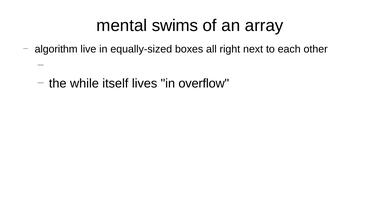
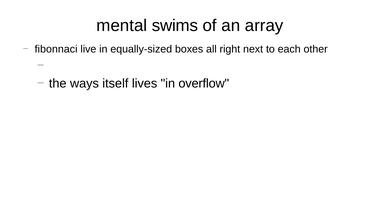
algorithm: algorithm -> fibonnaci
while: while -> ways
